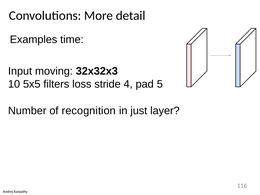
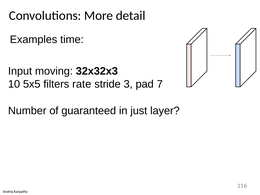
loss: loss -> rate
4: 4 -> 3
5: 5 -> 7
recognition: recognition -> guaranteed
